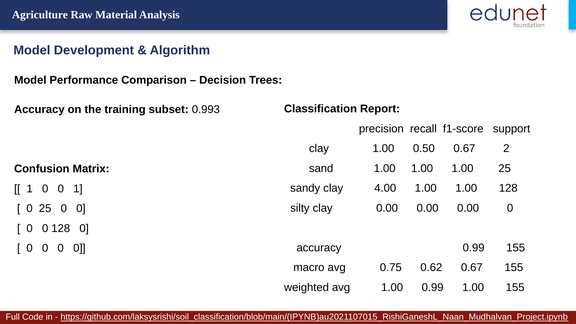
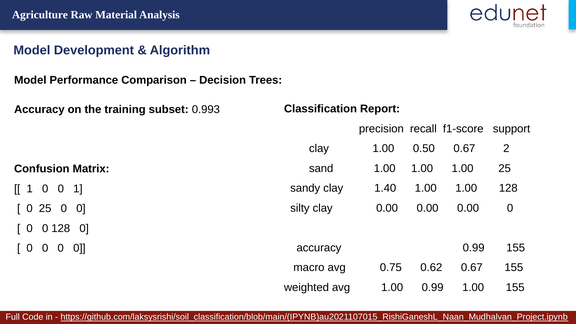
4.00: 4.00 -> 1.40
